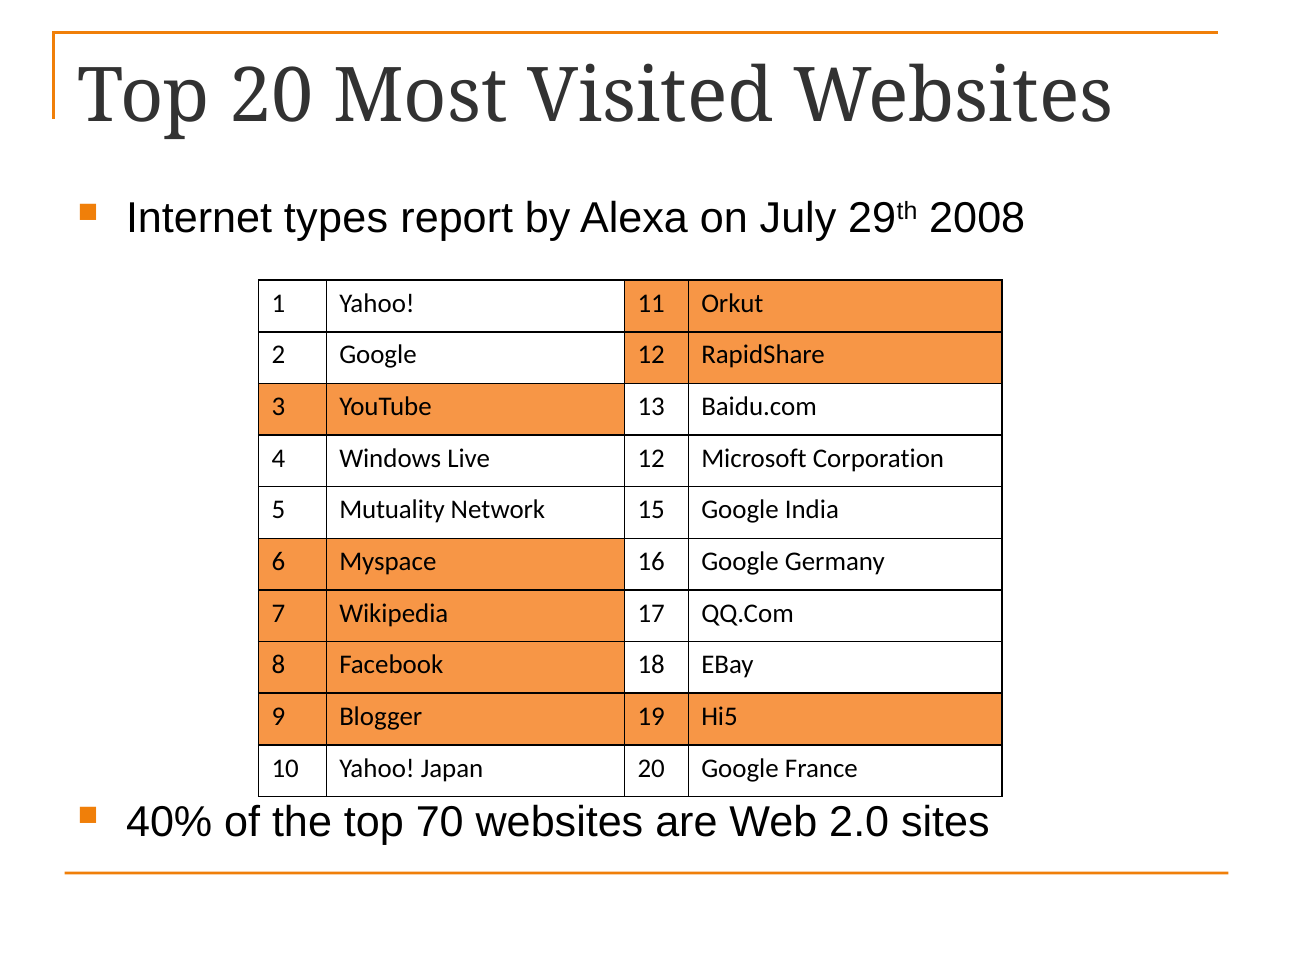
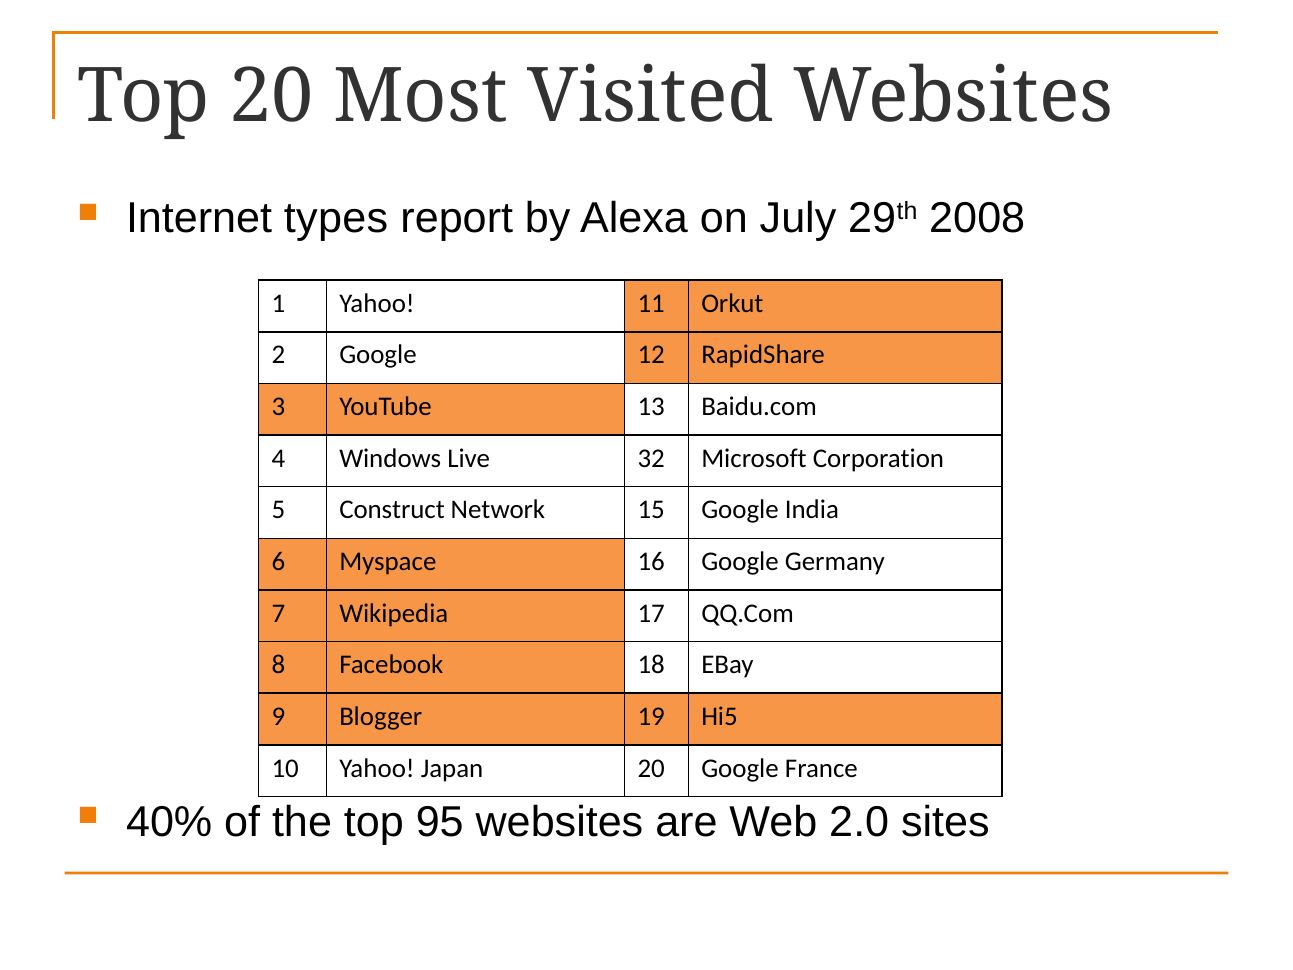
Live 12: 12 -> 32
Mutuality: Mutuality -> Construct
70: 70 -> 95
